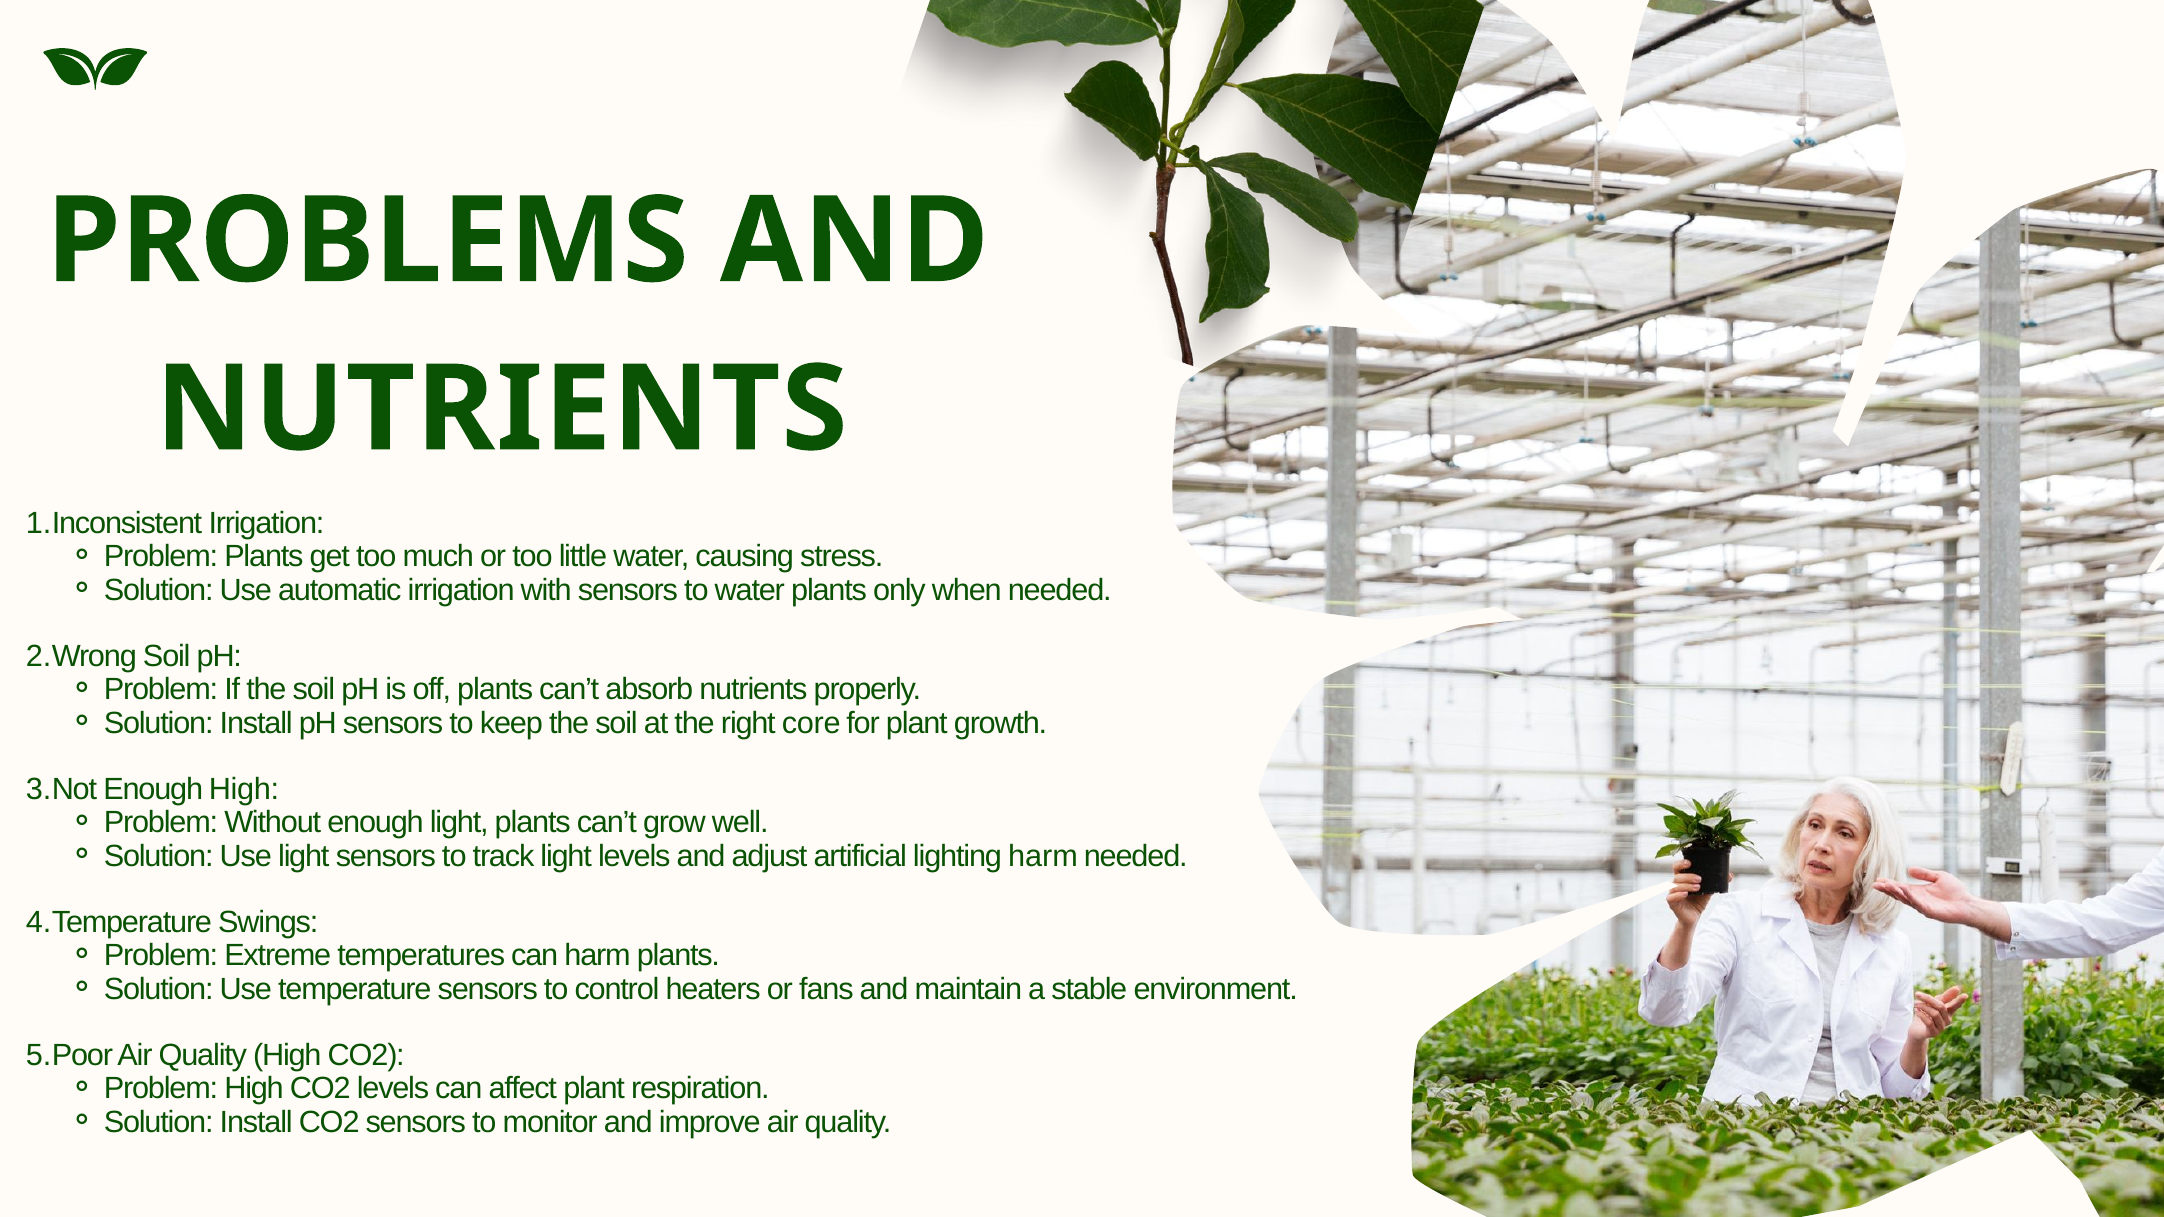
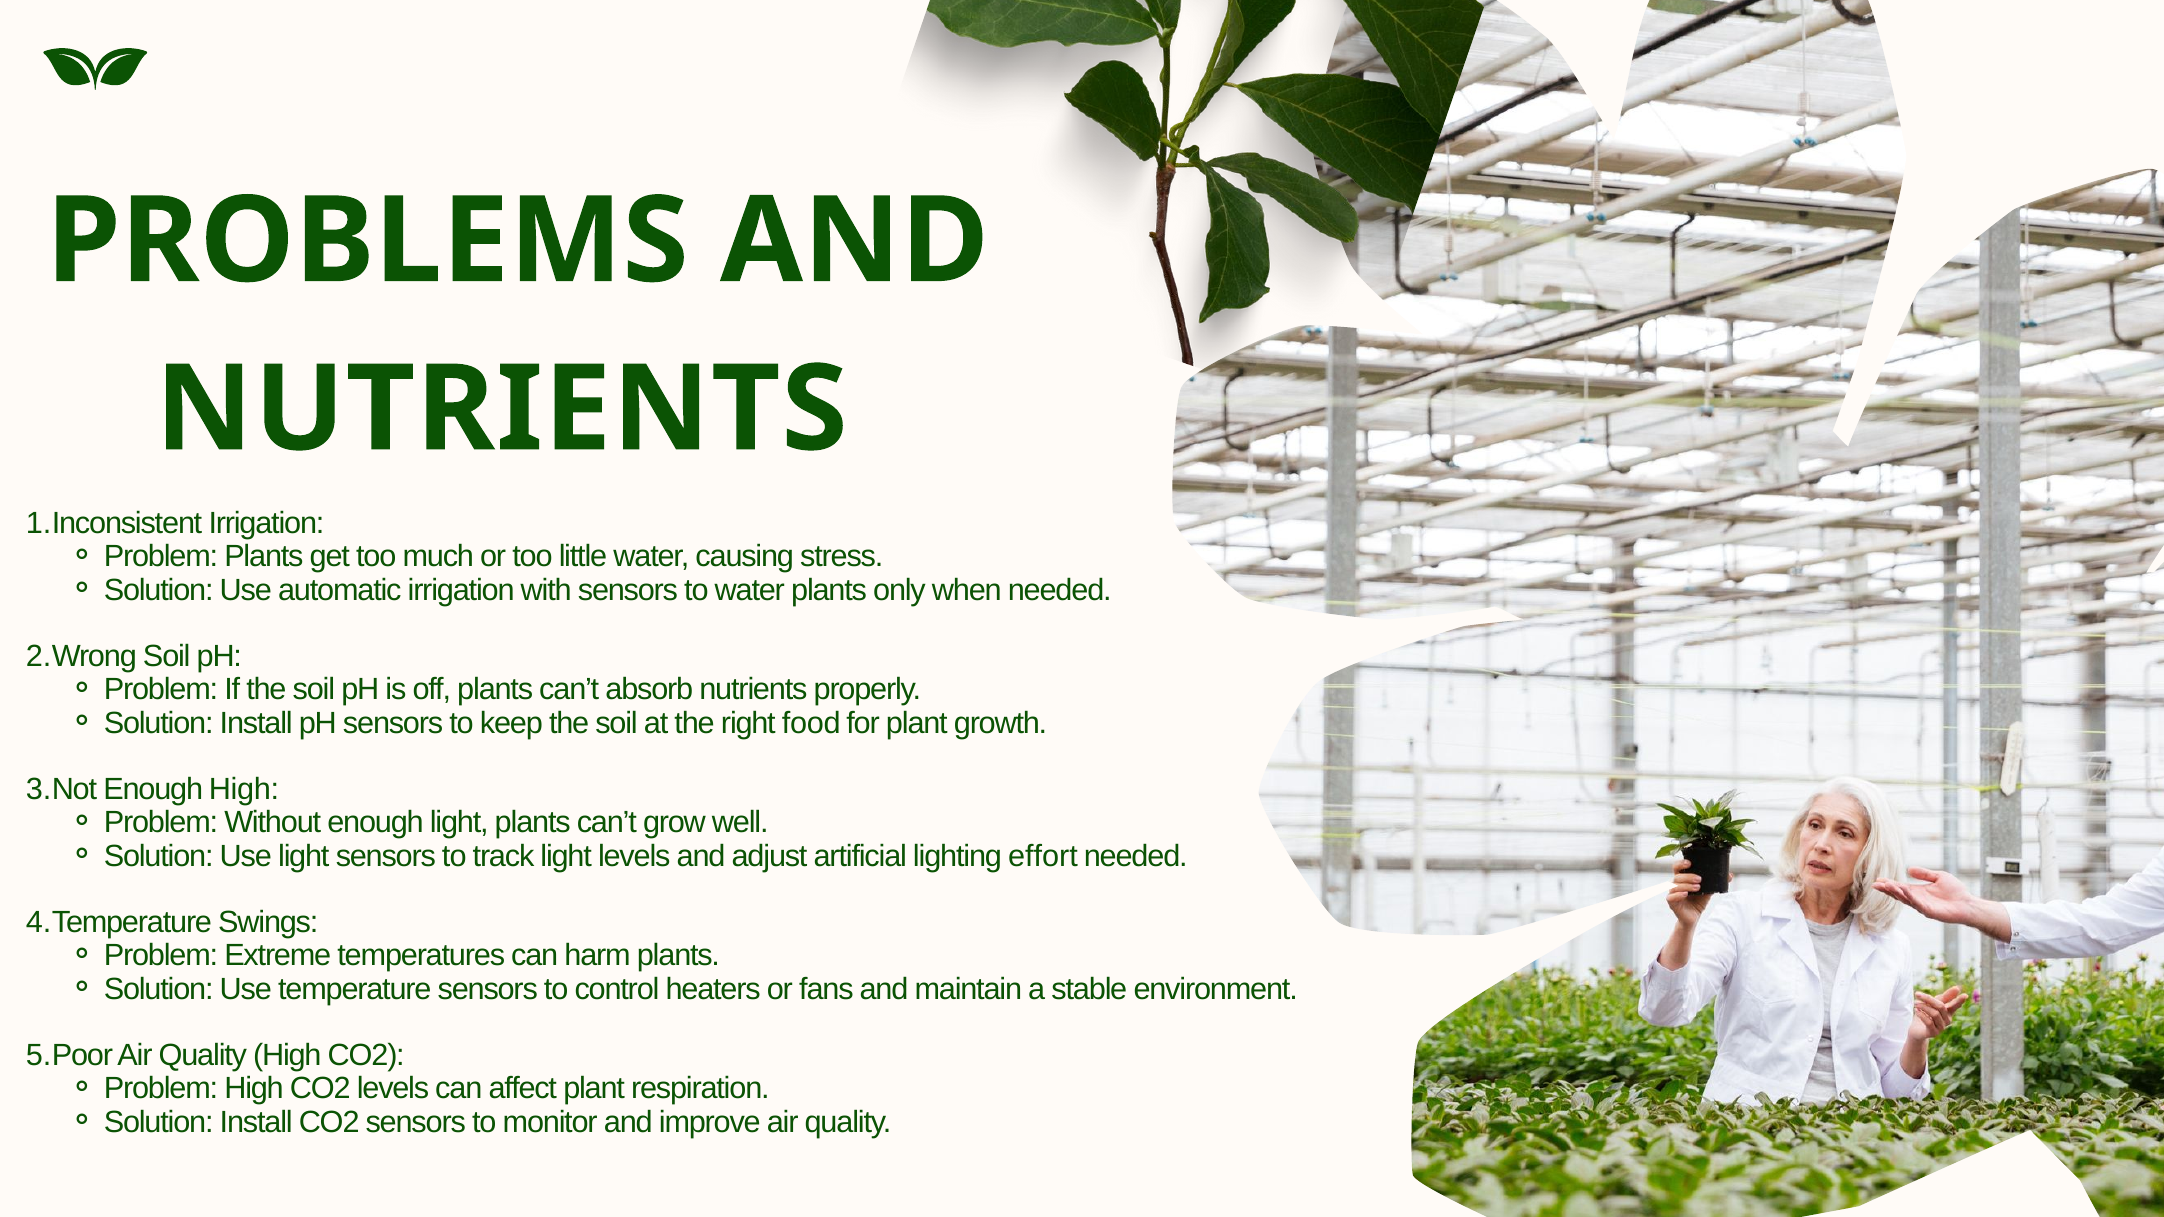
core: core -> food
lighting harm: harm -> effort
